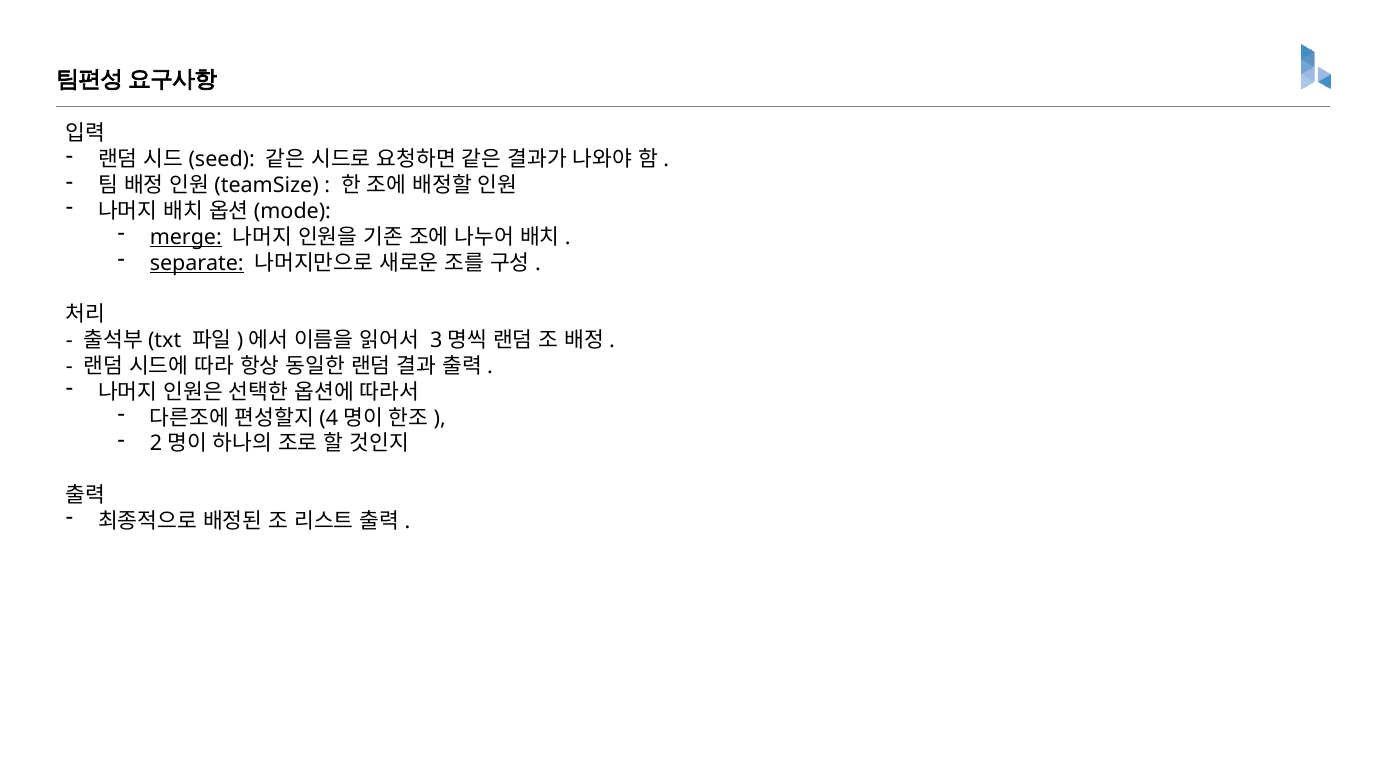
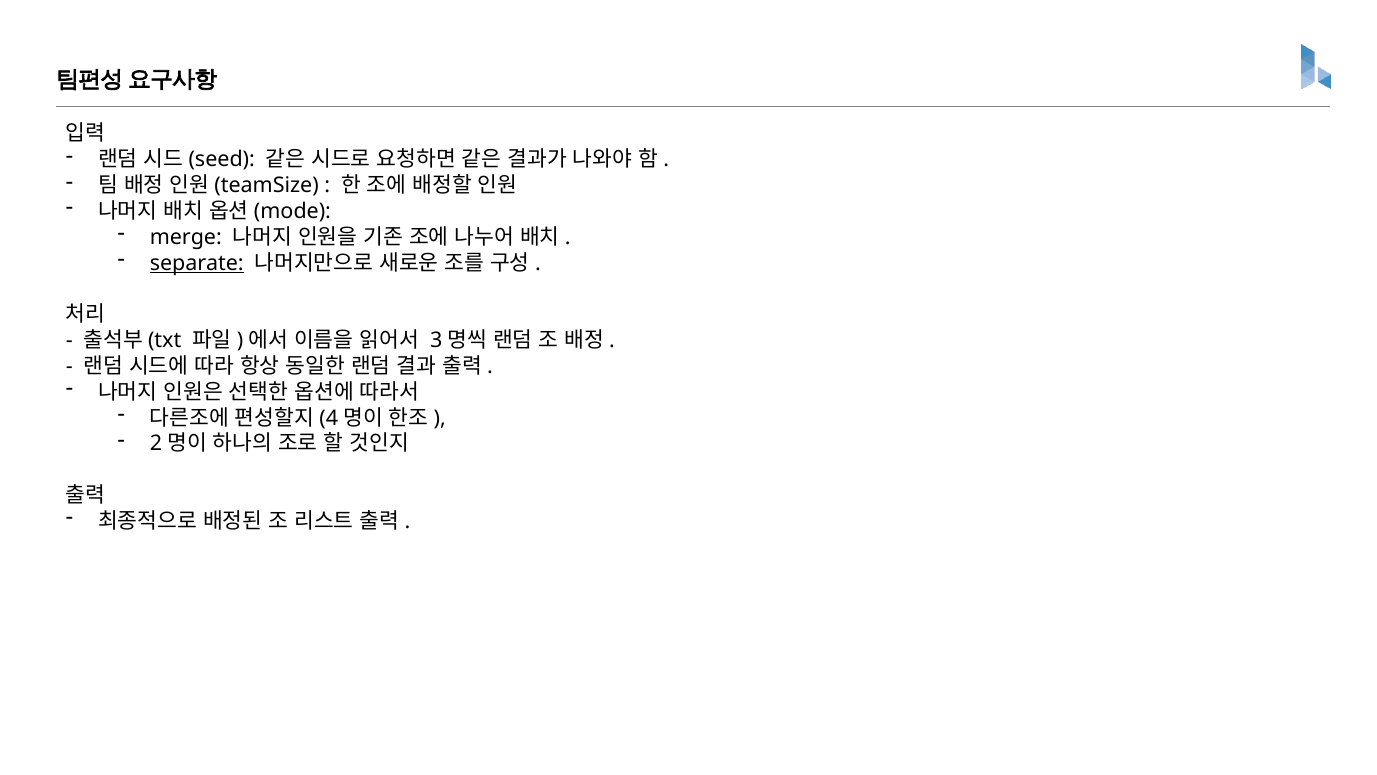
merge underline: present -> none
